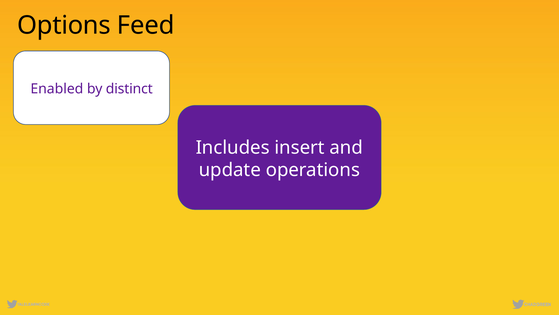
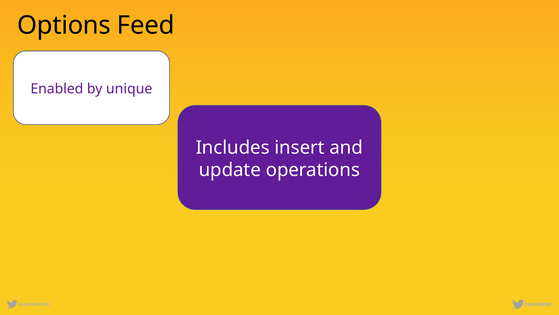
distinct: distinct -> unique
